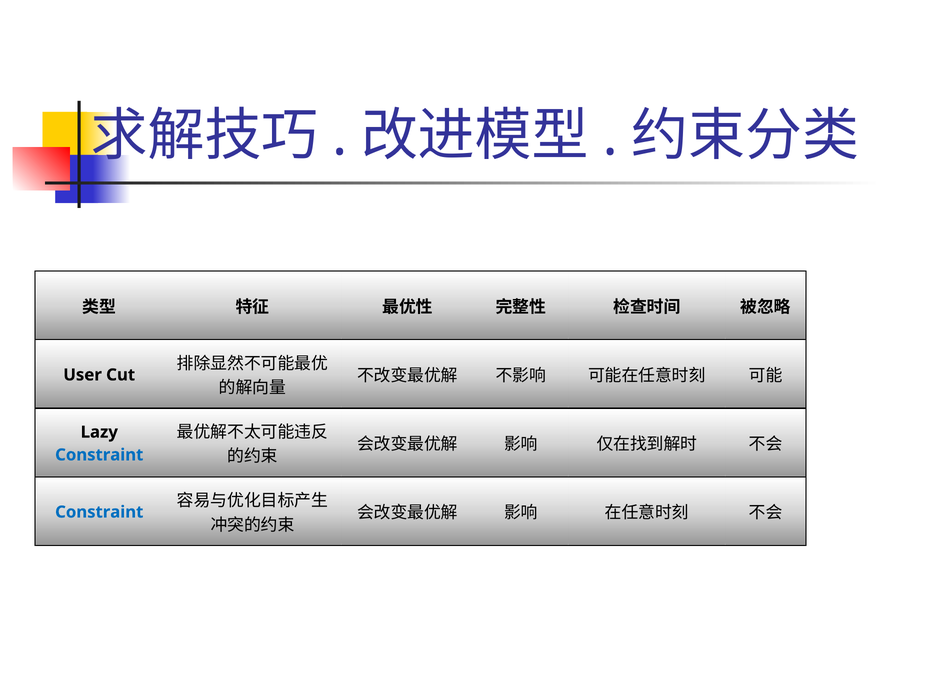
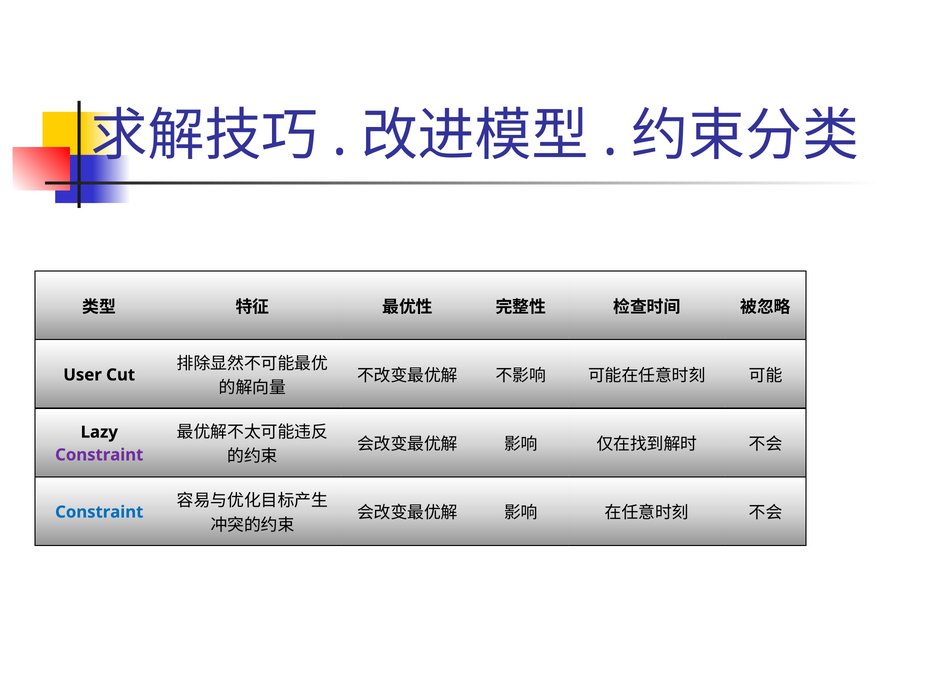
Constraint at (99, 455) colour: blue -> purple
